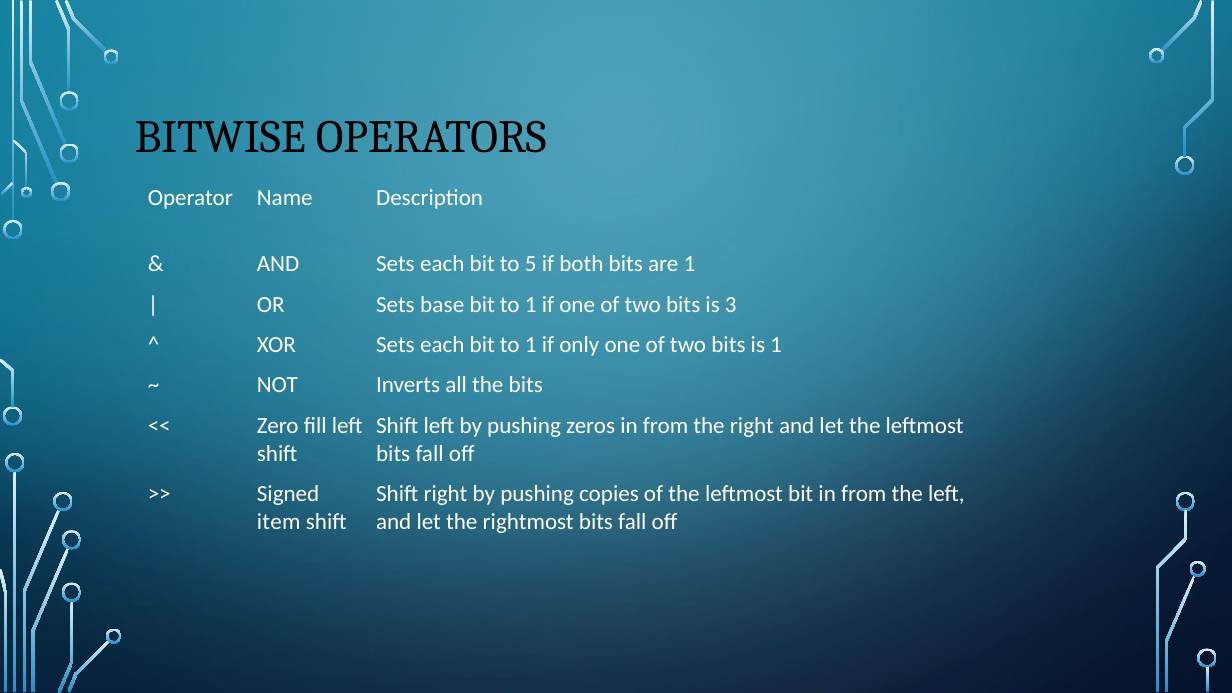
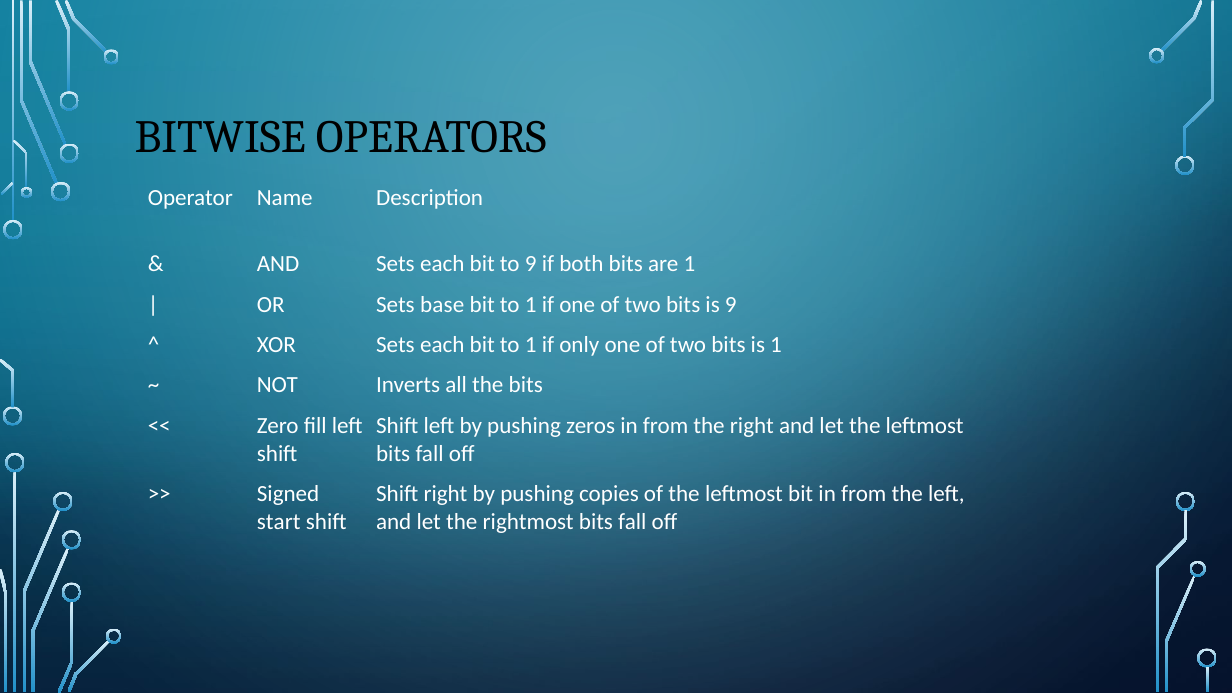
to 5: 5 -> 9
is 3: 3 -> 9
item: item -> start
